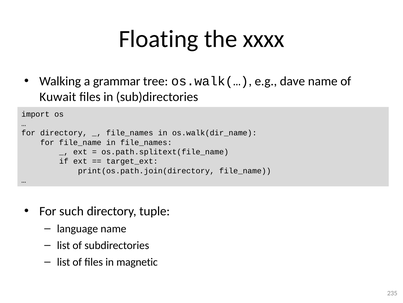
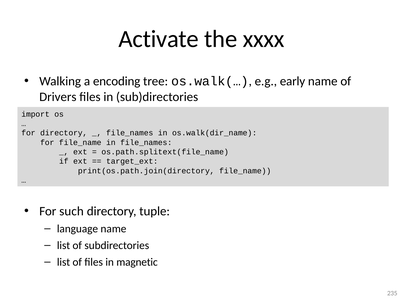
Floating: Floating -> Activate
grammar: grammar -> encoding
dave: dave -> early
Kuwait: Kuwait -> Drivers
